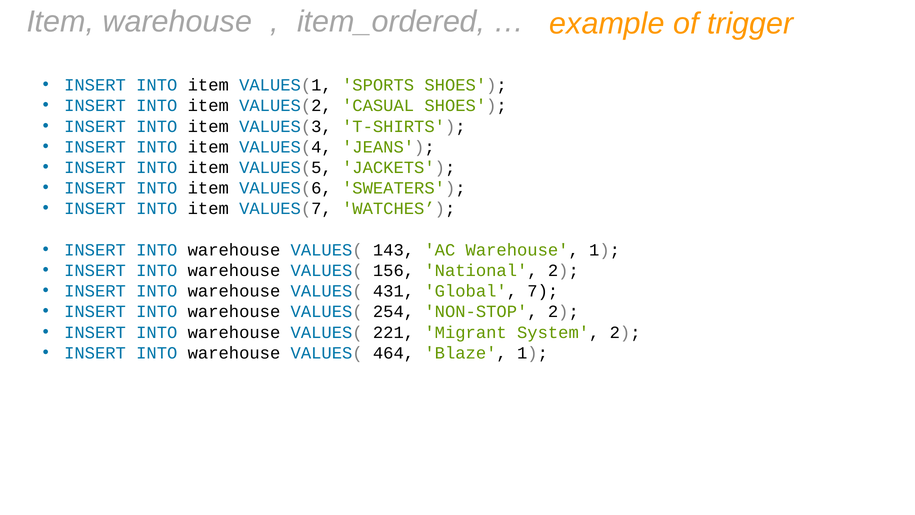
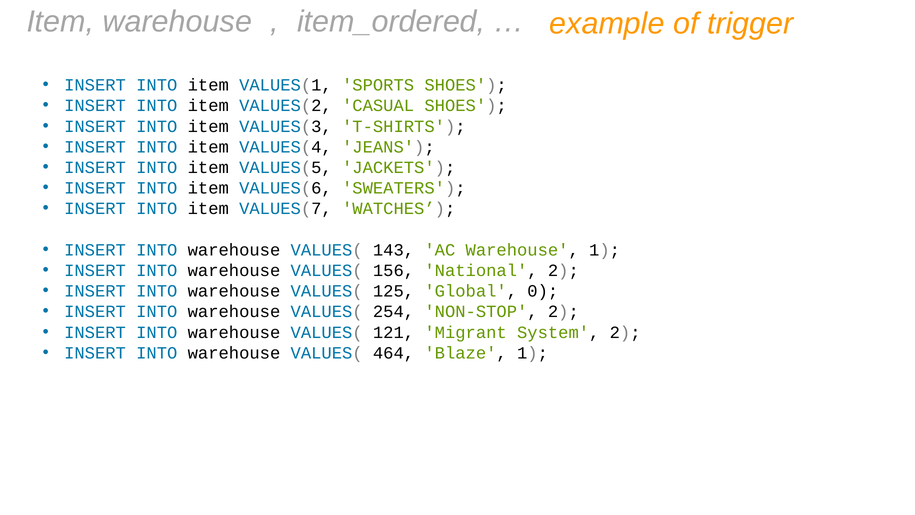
431: 431 -> 125
7: 7 -> 0
221: 221 -> 121
